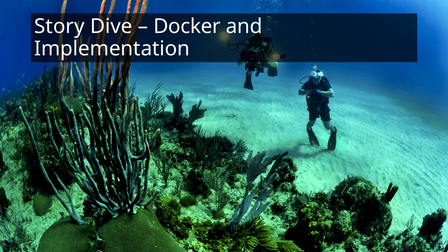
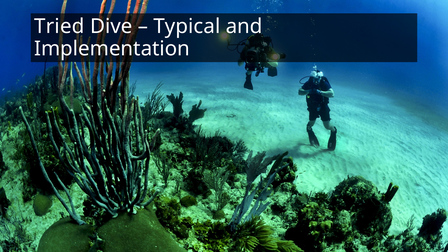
Story: Story -> Tried
Docker: Docker -> Typical
